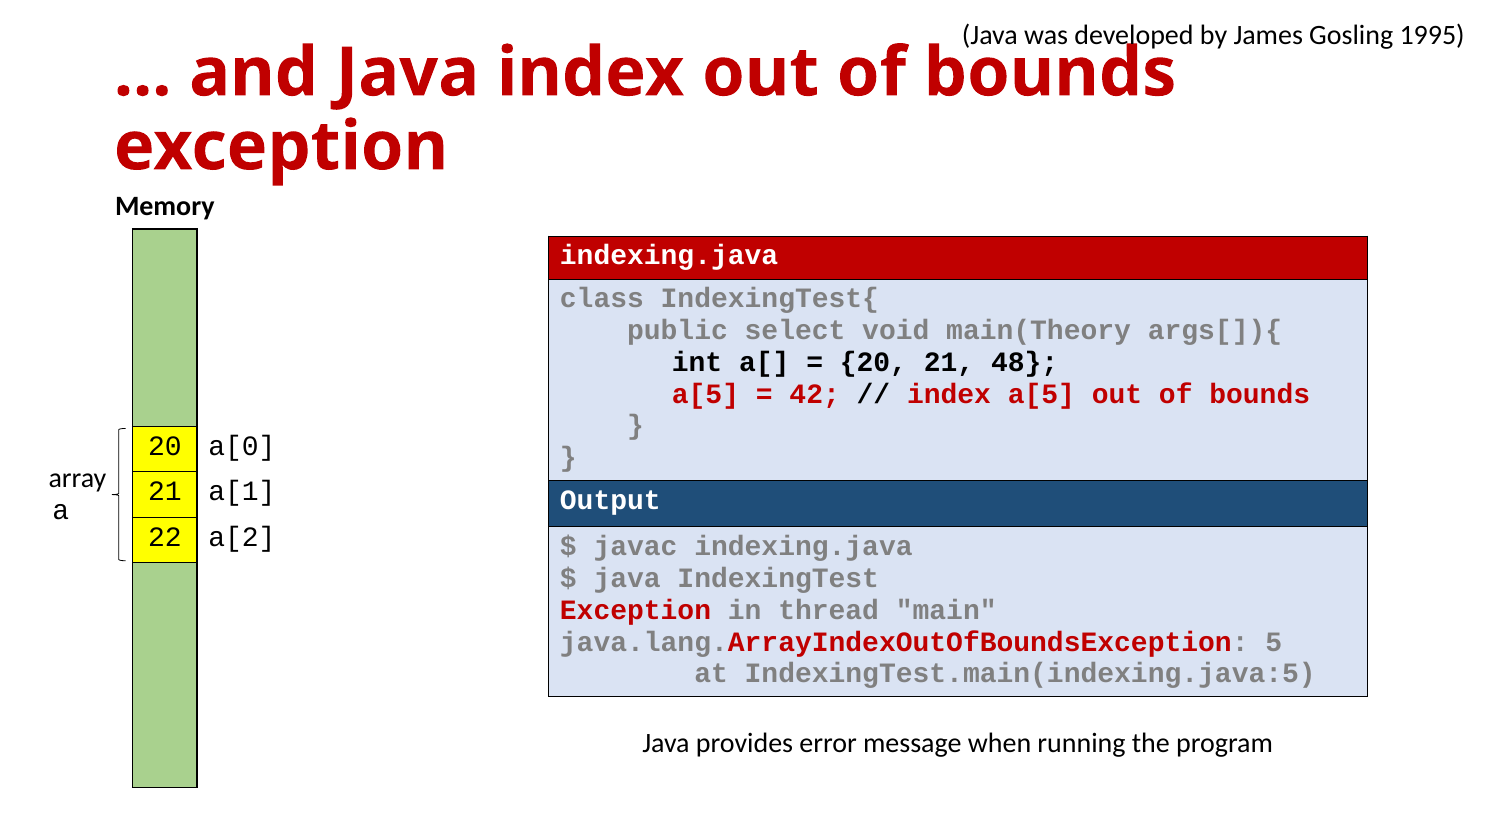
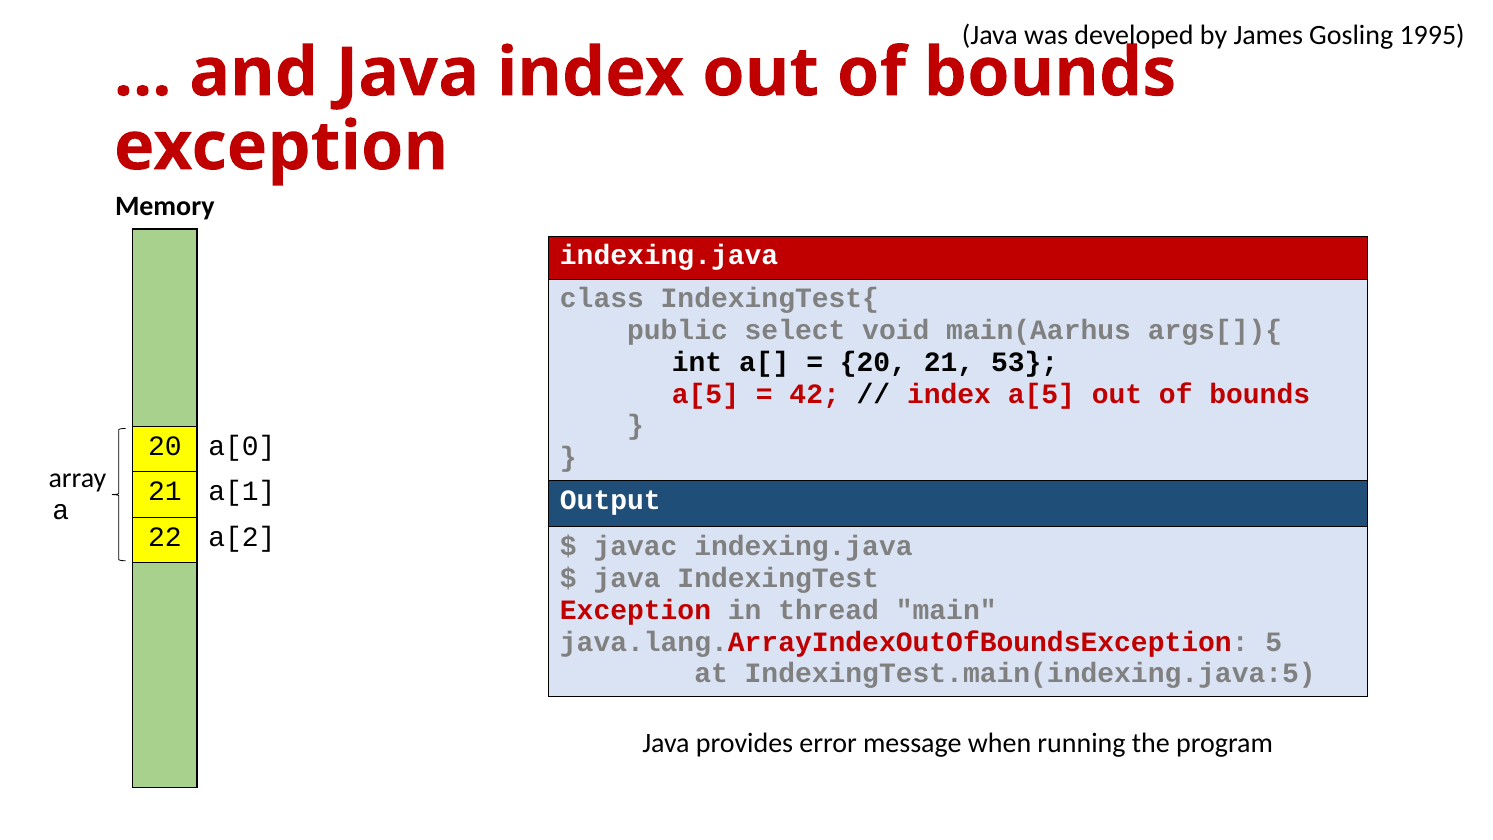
main(Theory: main(Theory -> main(Aarhus
48: 48 -> 53
